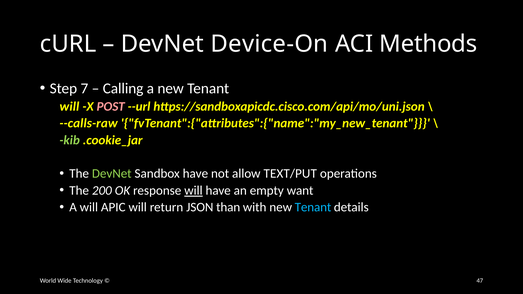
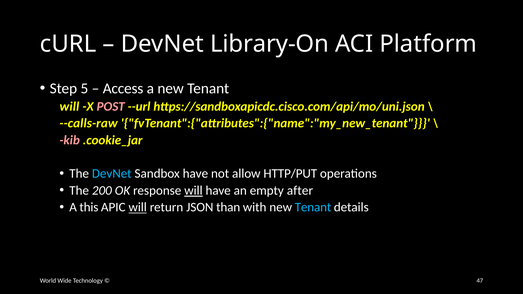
Device-On: Device-On -> Library-On
Methods: Methods -> Platform
7: 7 -> 5
Calling: Calling -> Access
kib colour: light green -> pink
DevNet at (112, 174) colour: light green -> light blue
TEXT/PUT: TEXT/PUT -> HTTP/PUT
want: want -> after
A will: will -> this
will at (138, 207) underline: none -> present
